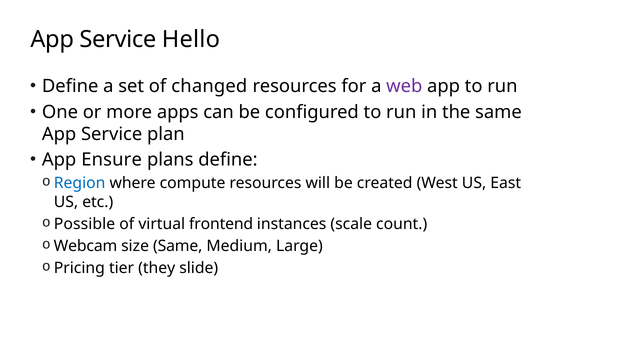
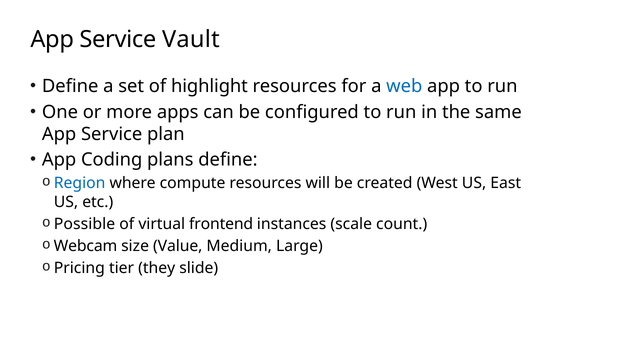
Hello: Hello -> Vault
changed: changed -> highlight
web colour: purple -> blue
Ensure: Ensure -> Coding
size Same: Same -> Value
